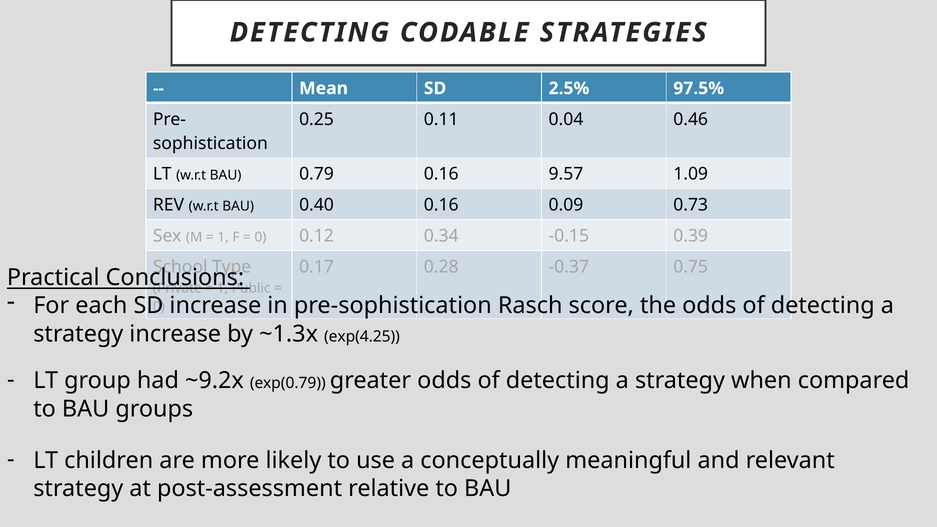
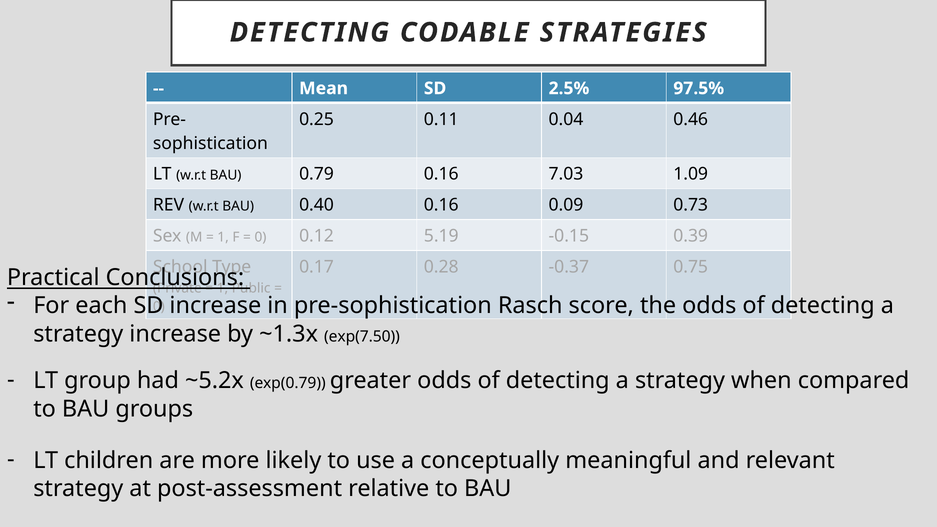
9.57: 9.57 -> 7.03
0.34: 0.34 -> 5.19
exp(4.25: exp(4.25 -> exp(7.50
~9.2x: ~9.2x -> ~5.2x
